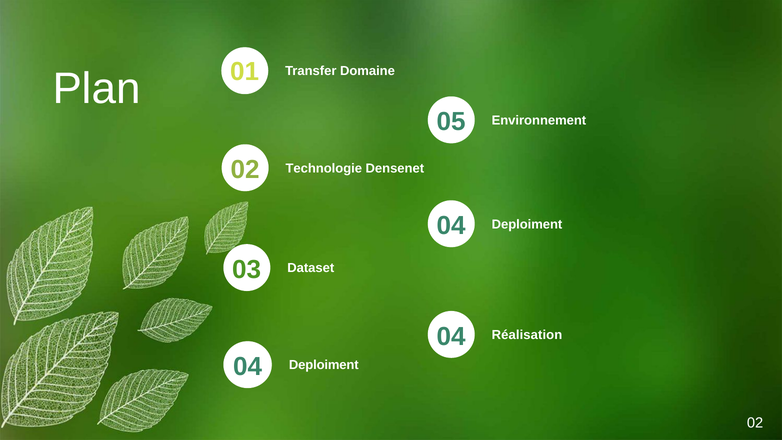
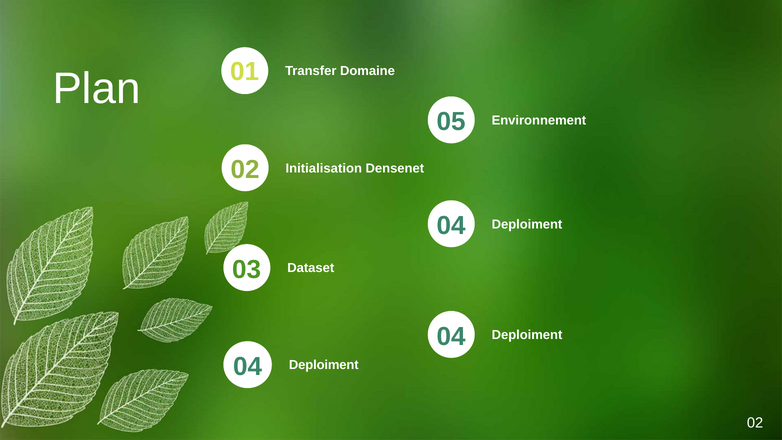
Technologie: Technologie -> Initialisation
Réalisation at (527, 335): Réalisation -> Deploiment
